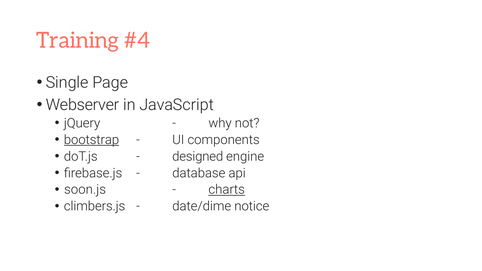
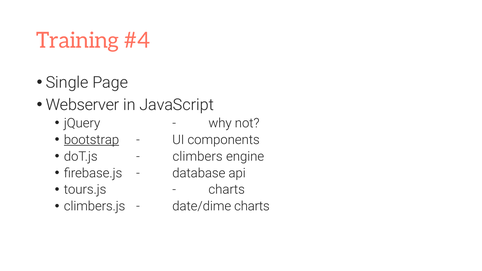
designed: designed -> climbers
soon.js: soon.js -> tours.js
charts at (227, 190) underline: present -> none
date/dime notice: notice -> charts
